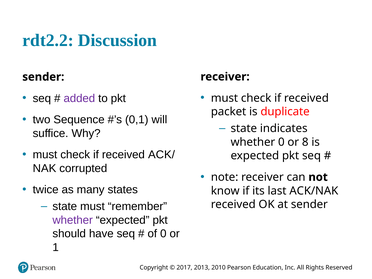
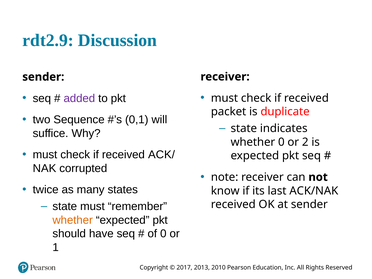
t2.2: t2.2 -> t2.9
8: 8 -> 2
whether at (73, 220) colour: purple -> orange
